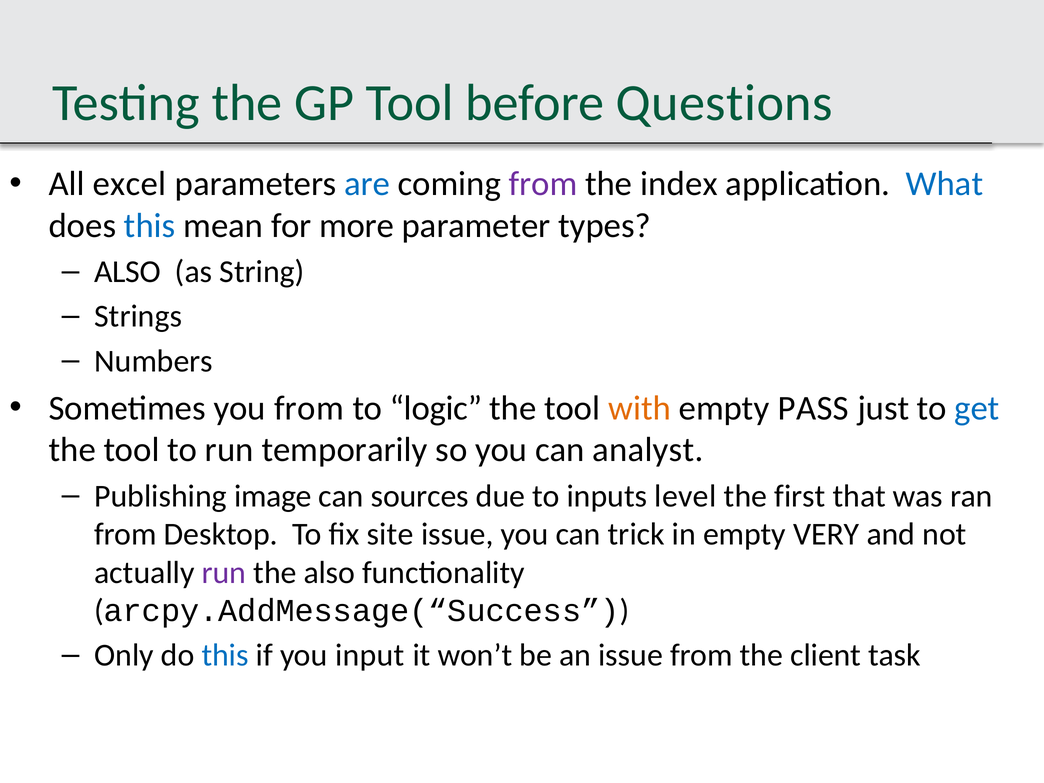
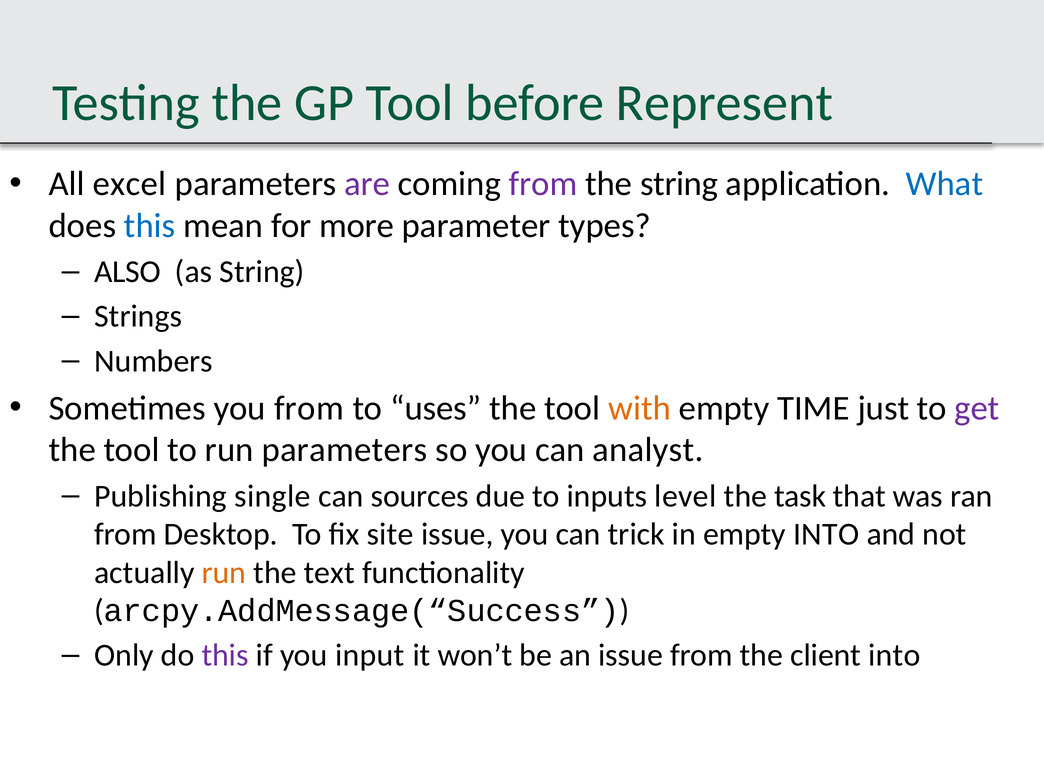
Questions: Questions -> Represent
are colour: blue -> purple
the index: index -> string
logic: logic -> uses
PASS: PASS -> TIME
get colour: blue -> purple
run temporarily: temporarily -> parameters
image: image -> single
first: first -> task
empty VERY: VERY -> INTO
run at (224, 573) colour: purple -> orange
the also: also -> text
this at (225, 655) colour: blue -> purple
client task: task -> into
